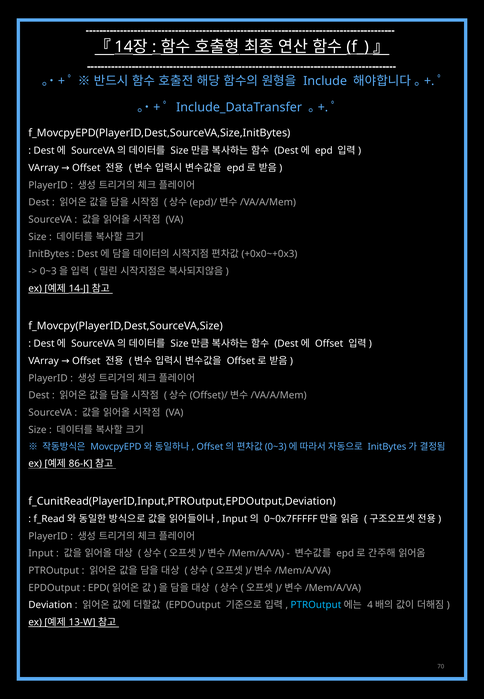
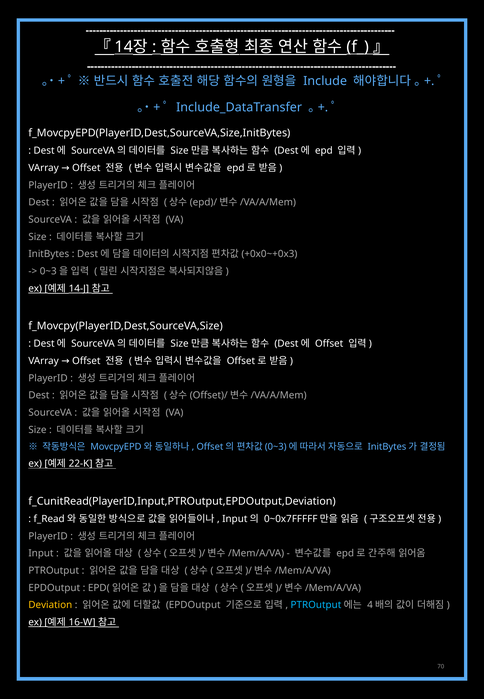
86-K: 86-K -> 22-K
Deviation colour: white -> yellow
13-W: 13-W -> 16-W
